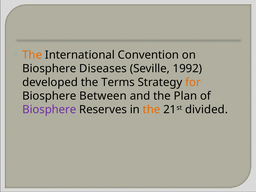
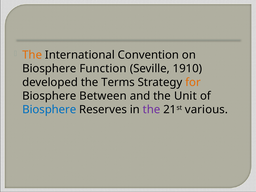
Diseases: Diseases -> Function
1992: 1992 -> 1910
Plan: Plan -> Unit
Biosphere at (49, 110) colour: purple -> blue
the at (152, 110) colour: orange -> purple
divided: divided -> various
